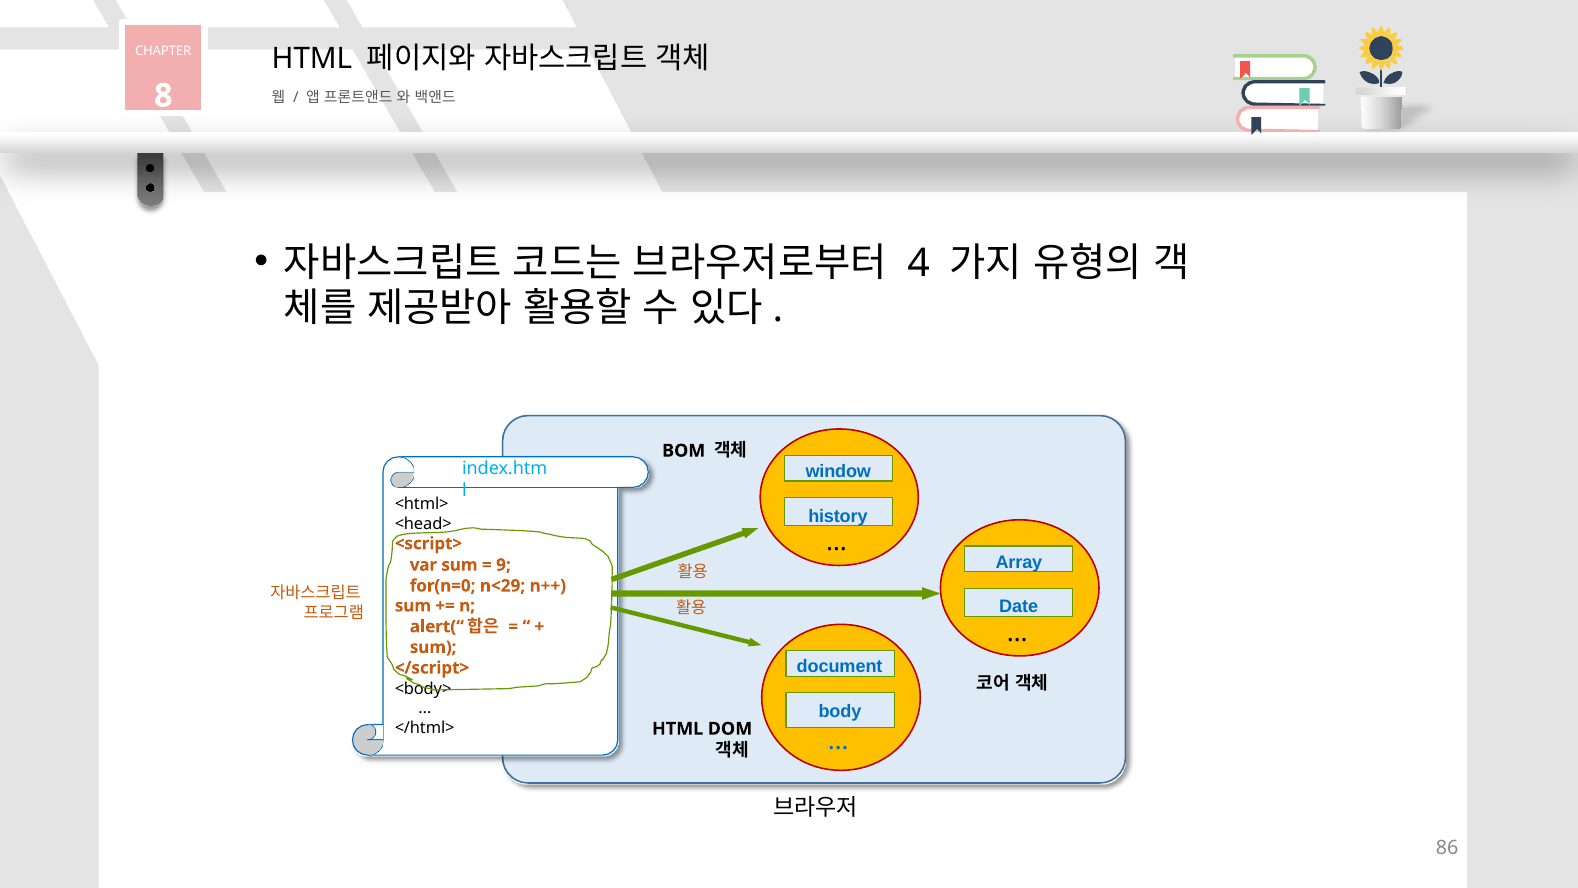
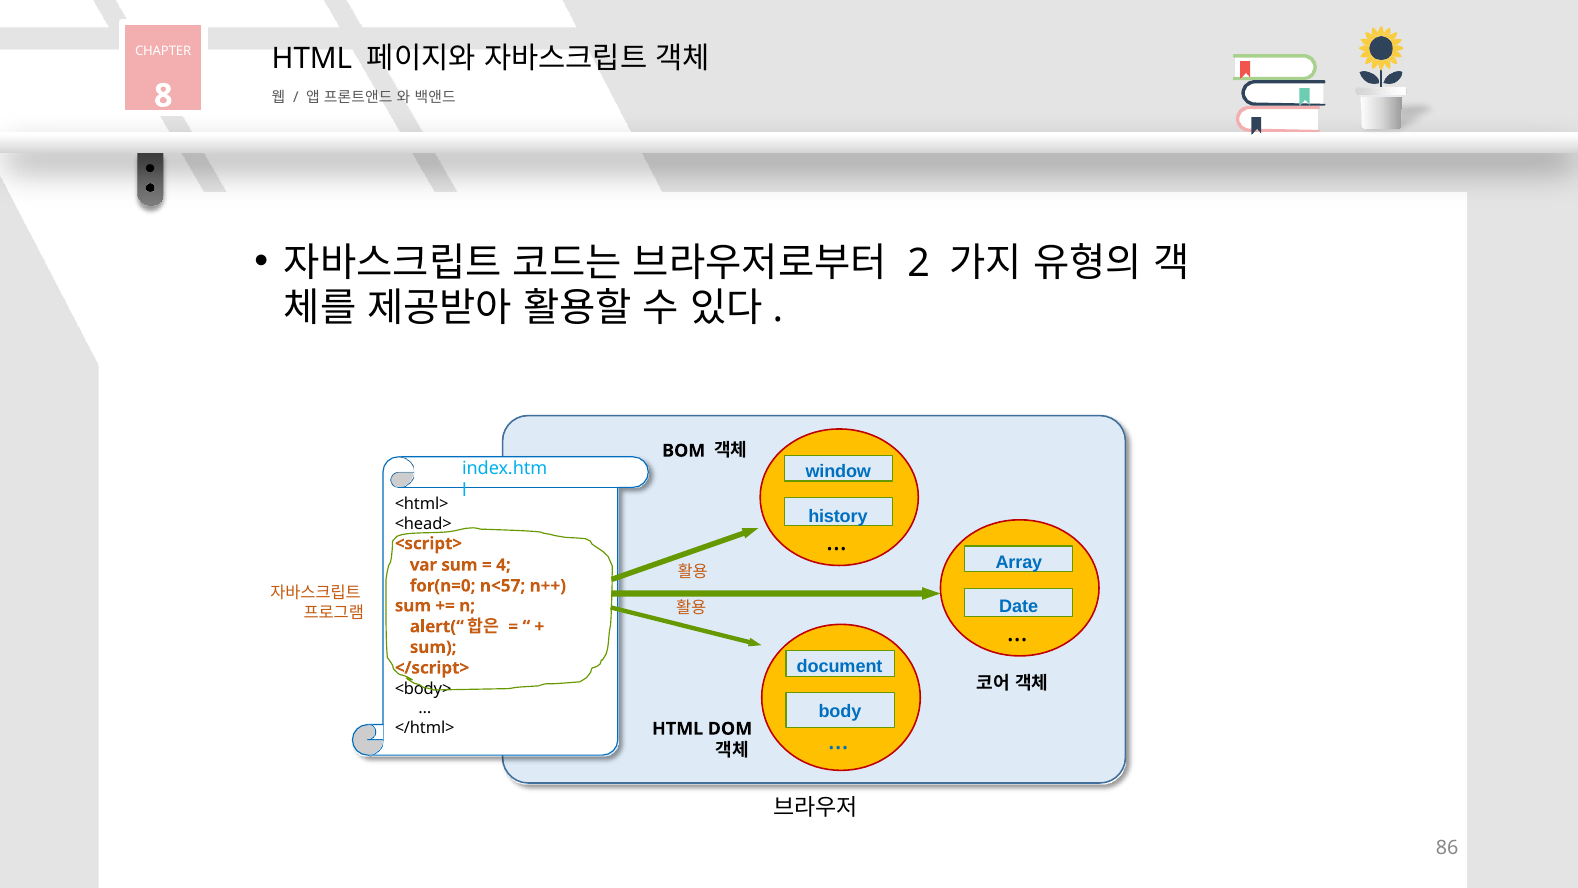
4: 4 -> 2
9: 9 -> 4
n<29: n<29 -> n<57
